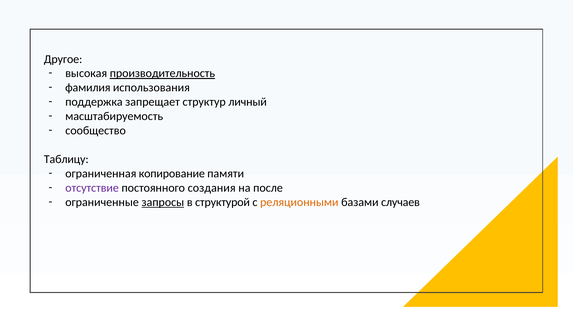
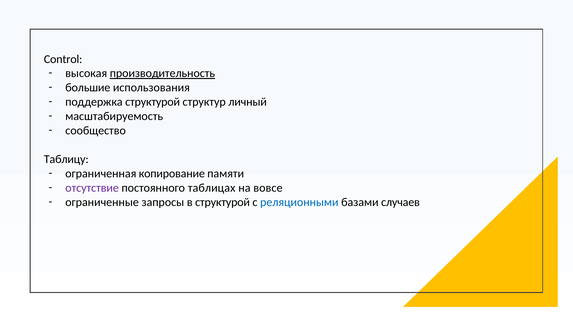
Другое: Другое -> Control
фамилия: фамилия -> большие
поддержка запрещает: запрещает -> структурой
создания: создания -> таблицах
после: после -> вовсе
запросы underline: present -> none
реляционными colour: orange -> blue
